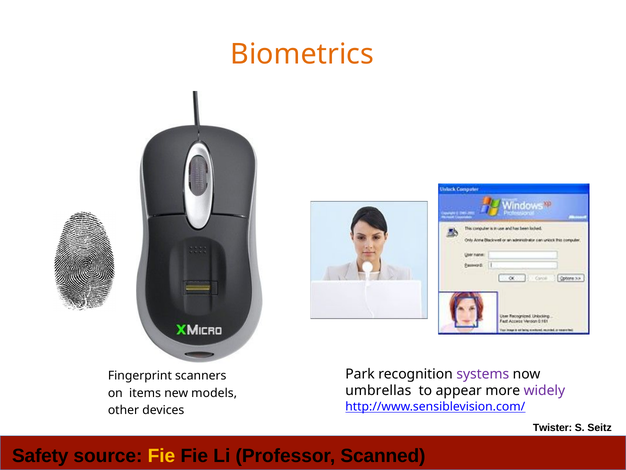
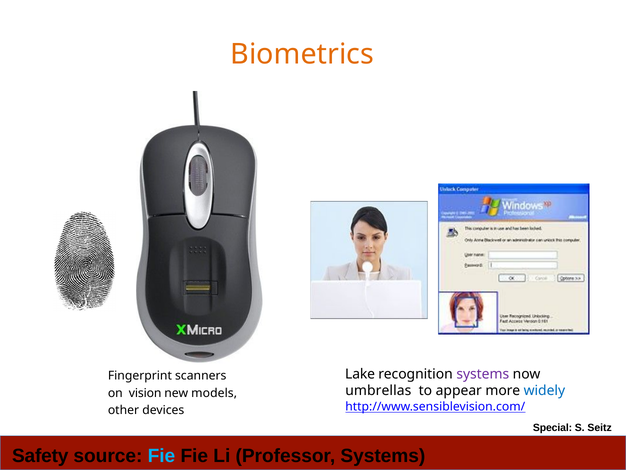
Park: Park -> Lake
widely colour: purple -> blue
items: items -> vision
Twister: Twister -> Special
Fie at (161, 455) colour: yellow -> light blue
Professor Scanned: Scanned -> Systems
